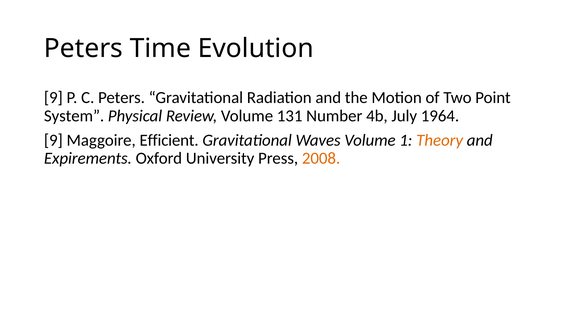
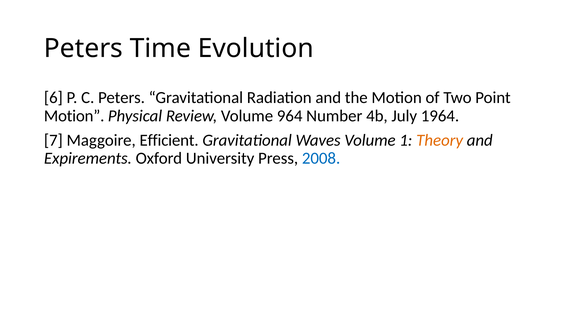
9 at (53, 98): 9 -> 6
System at (74, 116): System -> Motion
131: 131 -> 964
9 at (53, 140): 9 -> 7
2008 colour: orange -> blue
